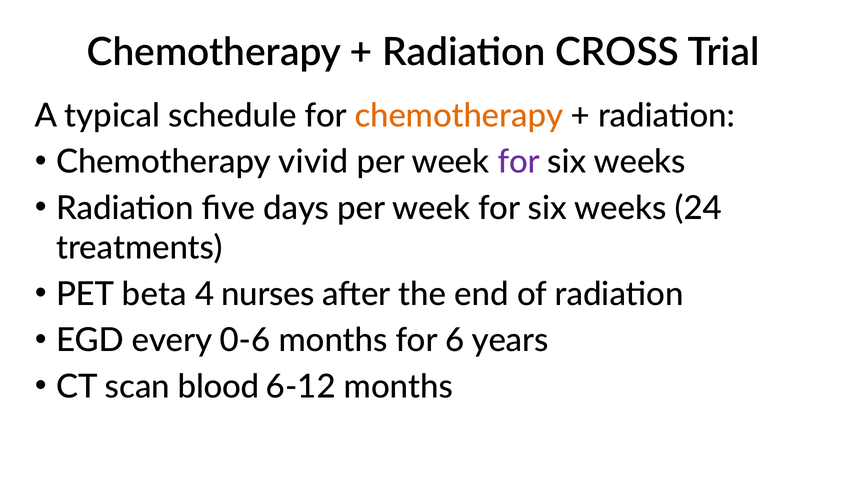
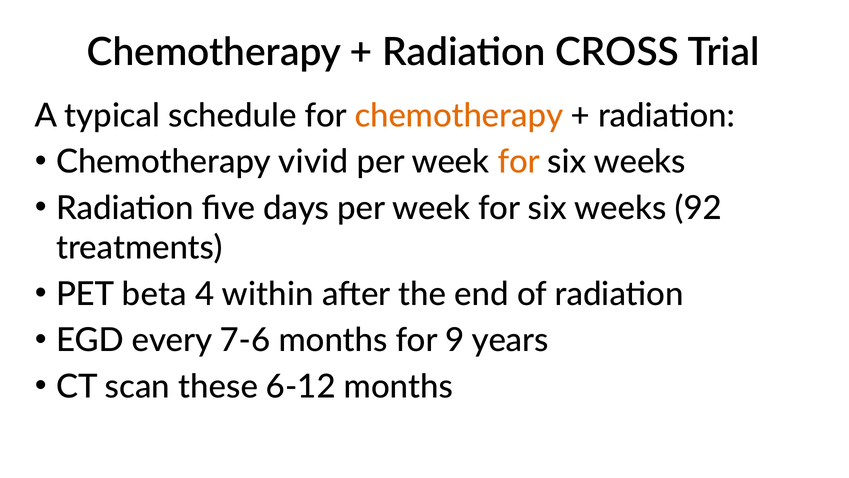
for at (519, 162) colour: purple -> orange
24: 24 -> 92
nurses: nurses -> within
0-6: 0-6 -> 7-6
6: 6 -> 9
blood: blood -> these
